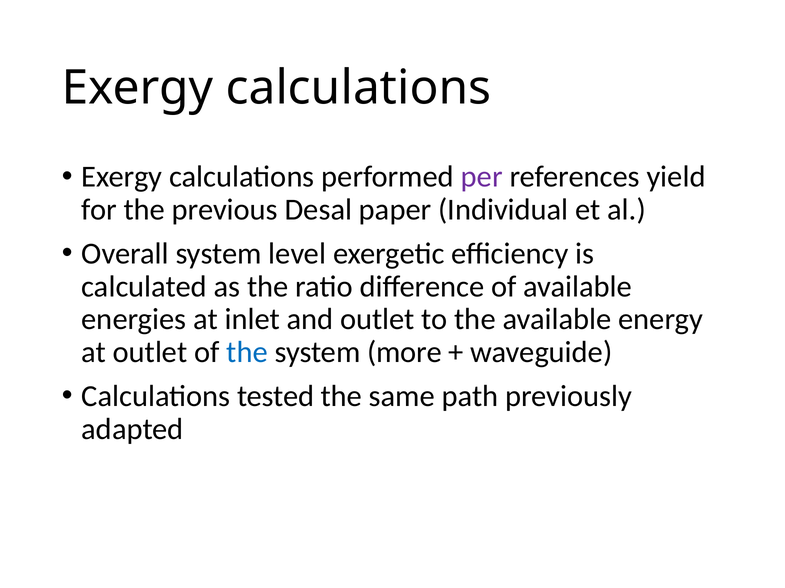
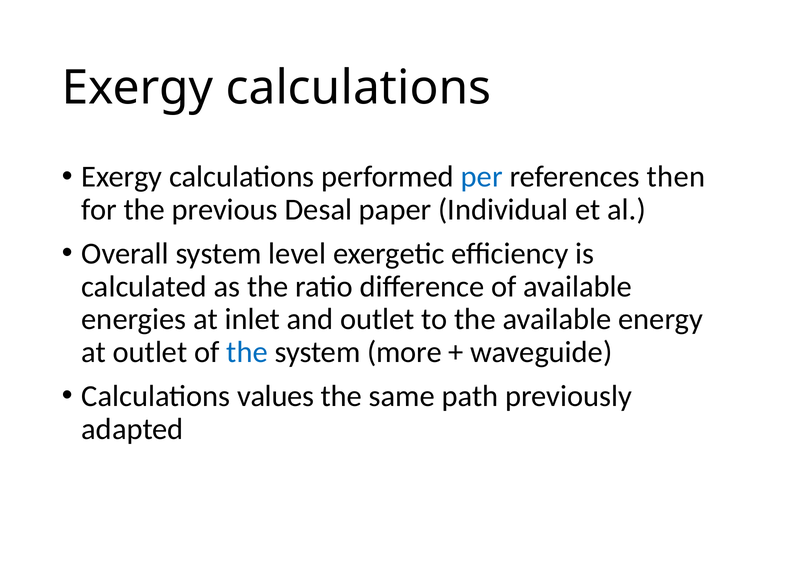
per colour: purple -> blue
yield: yield -> then
tested: tested -> values
